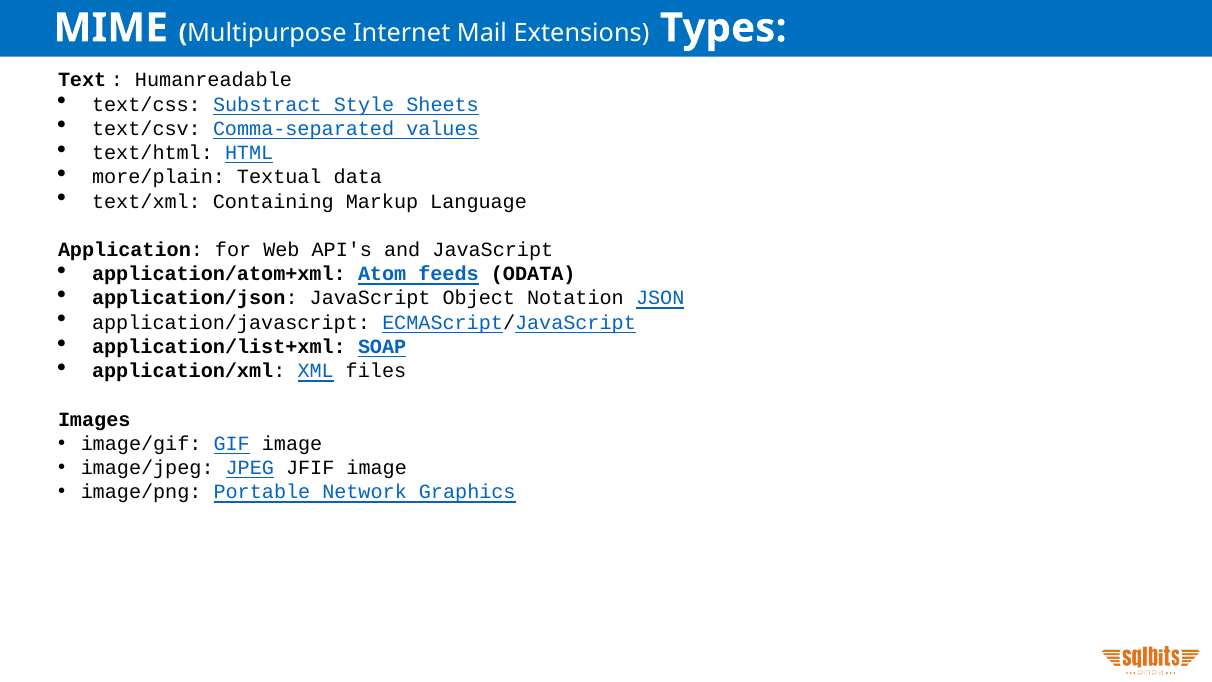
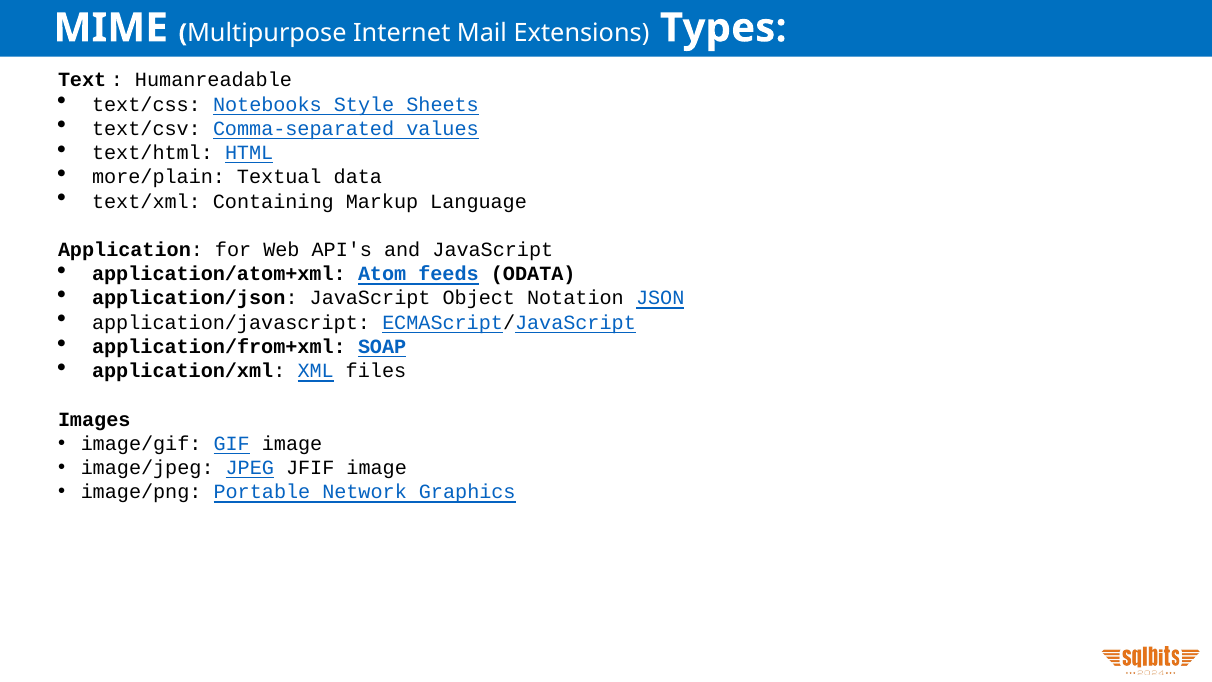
Substract: Substract -> Notebooks
application/list+xml: application/list+xml -> application/from+xml
